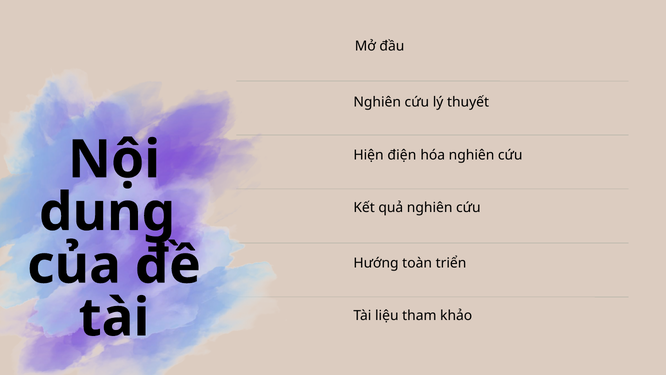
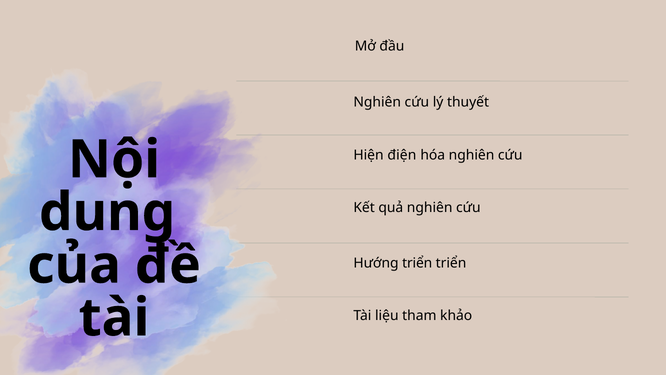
Hướng toàn: toàn -> triển
